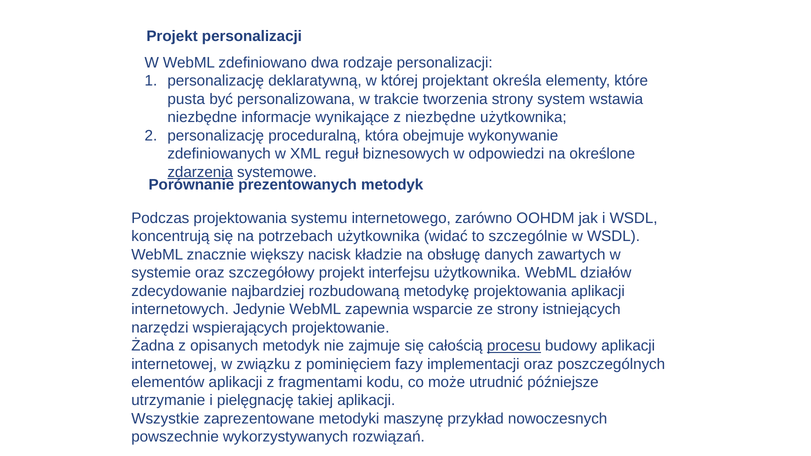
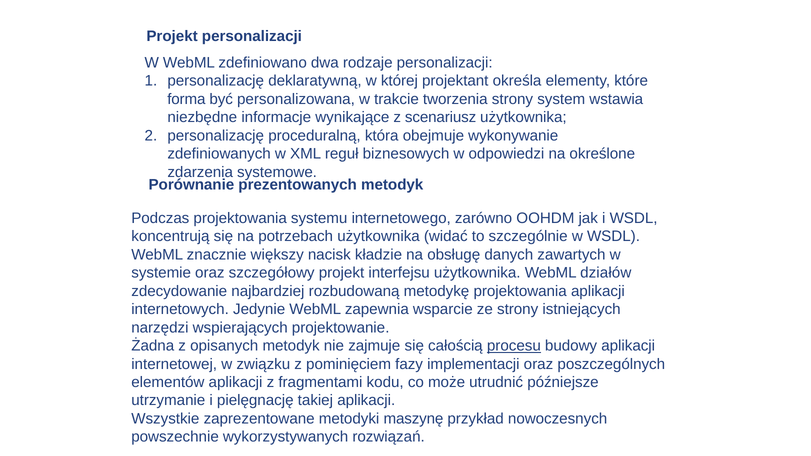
pusta: pusta -> forma
z niezbędne: niezbędne -> scenariusz
zdarzenia underline: present -> none
